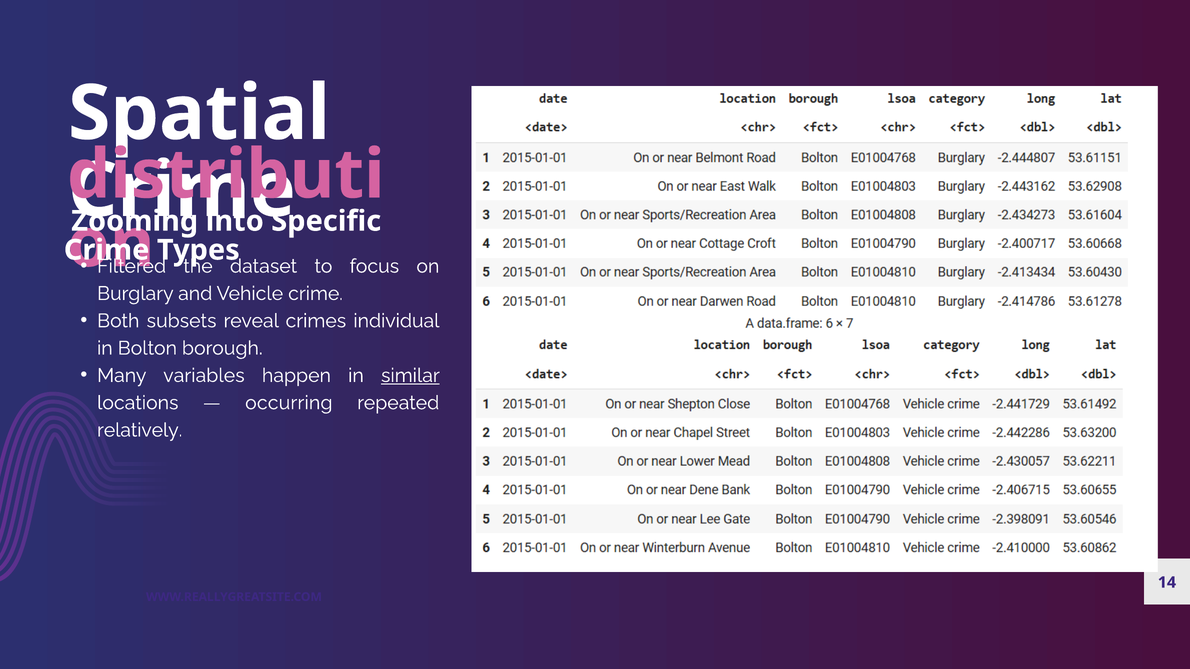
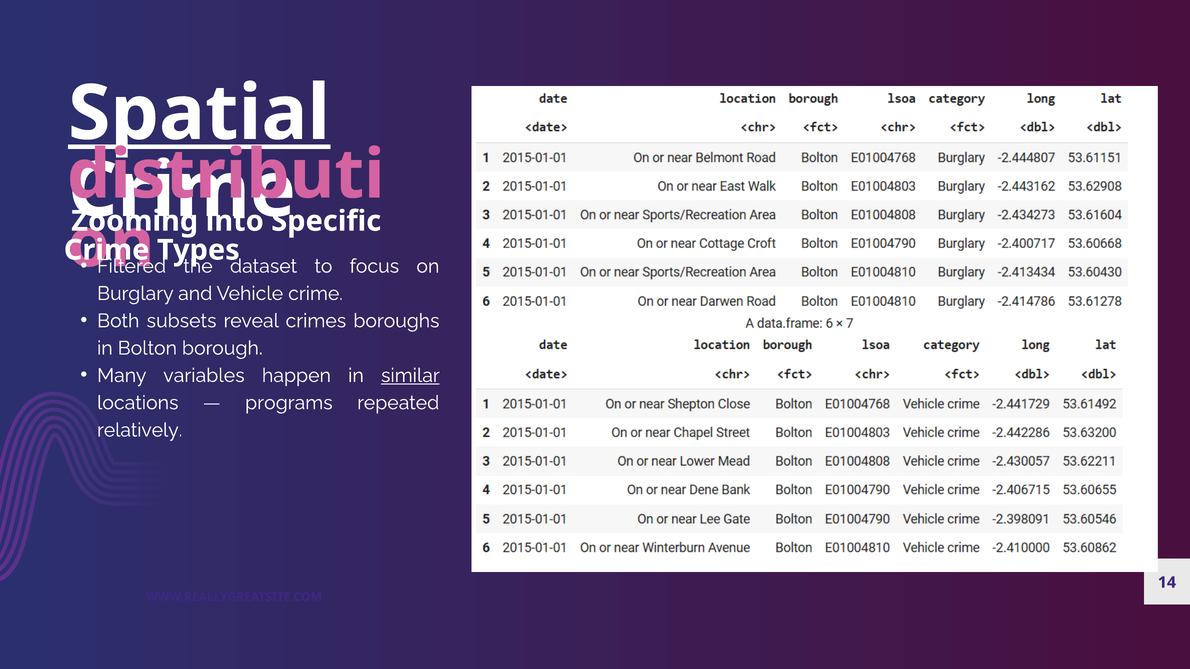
Spatial underline: none -> present
individual: individual -> boroughs
occurring: occurring -> programs
